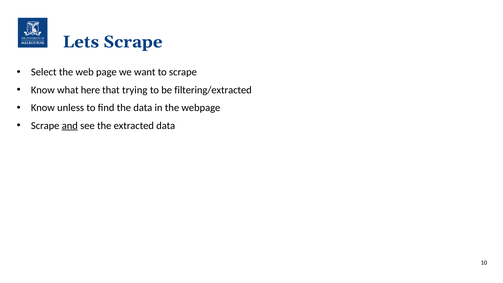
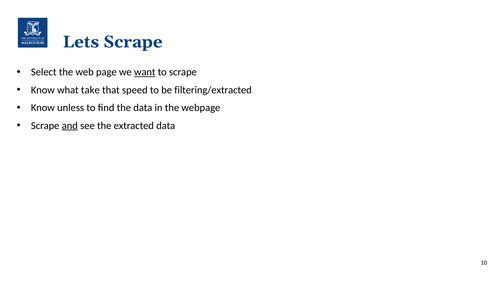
want underline: none -> present
here: here -> take
trying: trying -> speed
